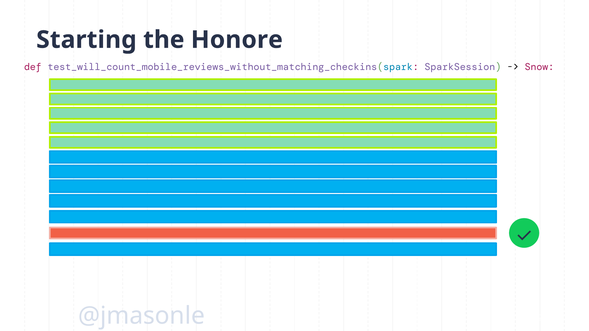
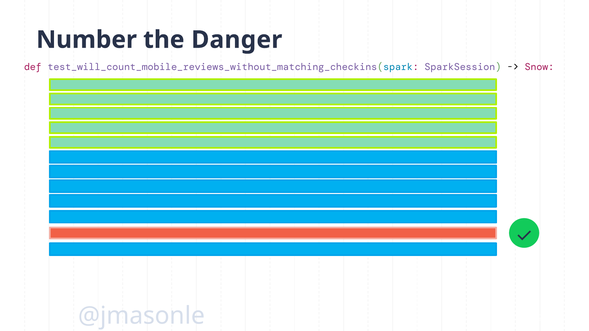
Starting: Starting -> Number
Honore: Honore -> Danger
